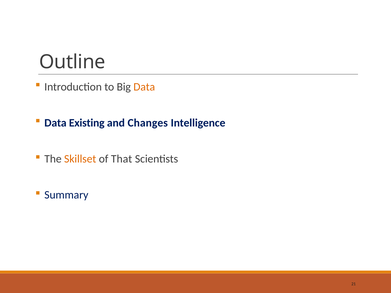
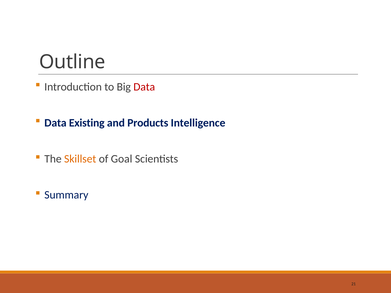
Data at (144, 87) colour: orange -> red
Changes: Changes -> Products
That: That -> Goal
